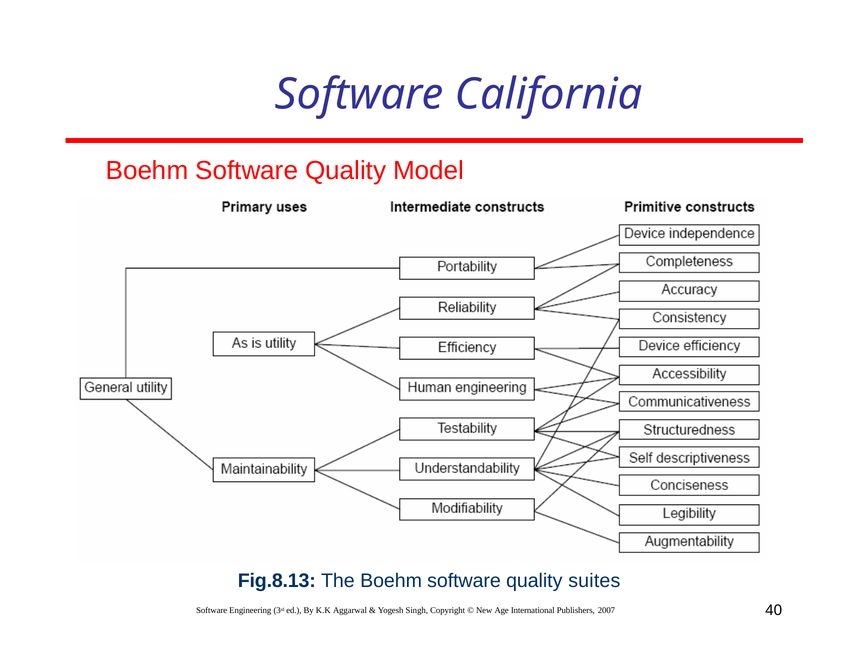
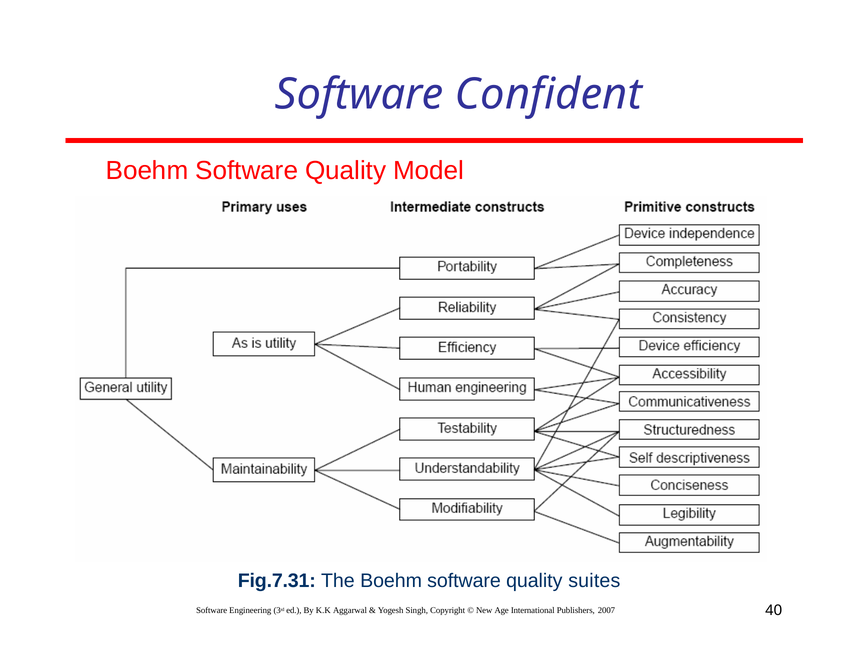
California: California -> Confident
Fig.8.13: Fig.8.13 -> Fig.7.31
